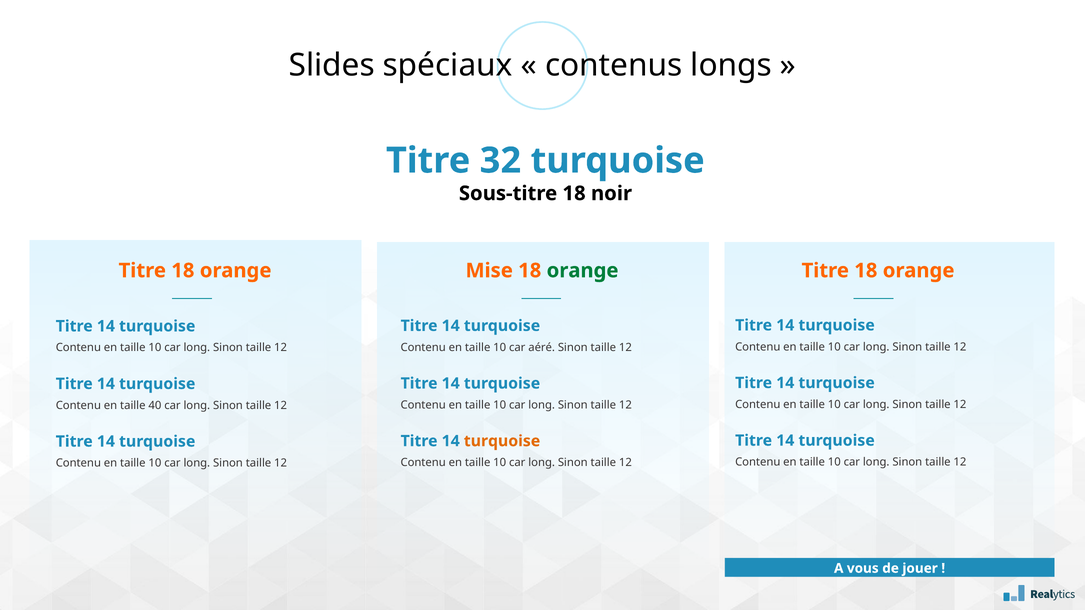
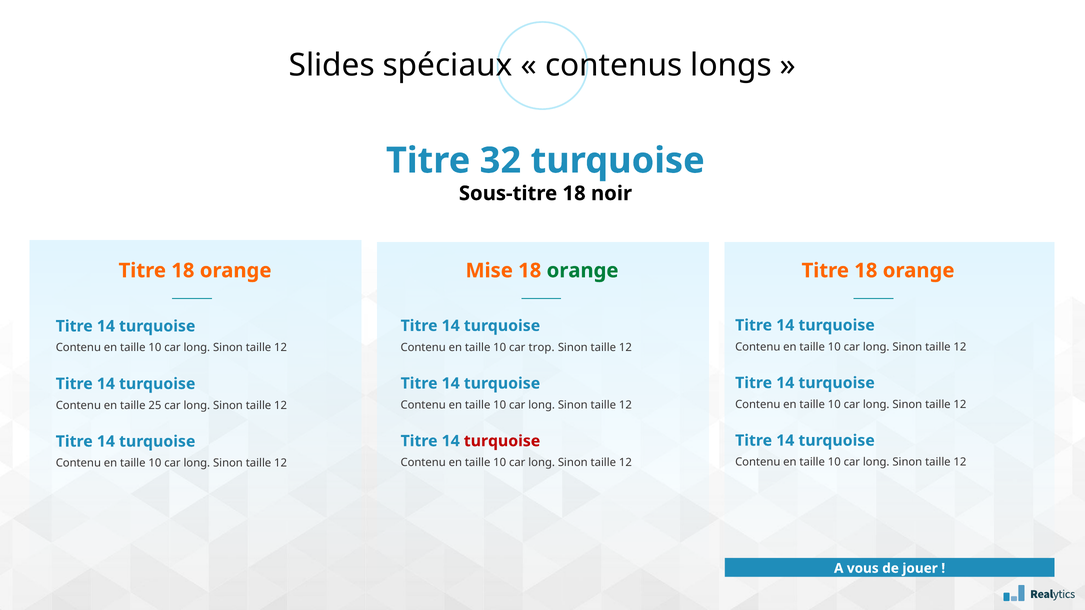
aéré: aéré -> trop
40: 40 -> 25
turquoise at (502, 441) colour: orange -> red
